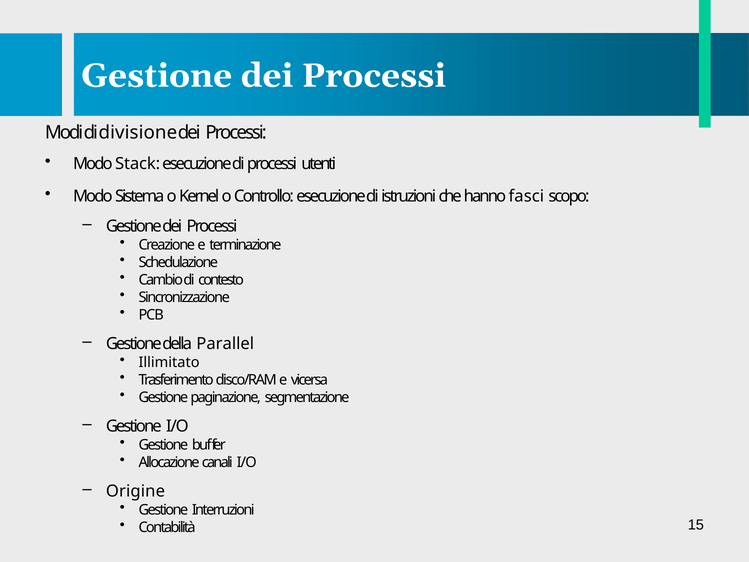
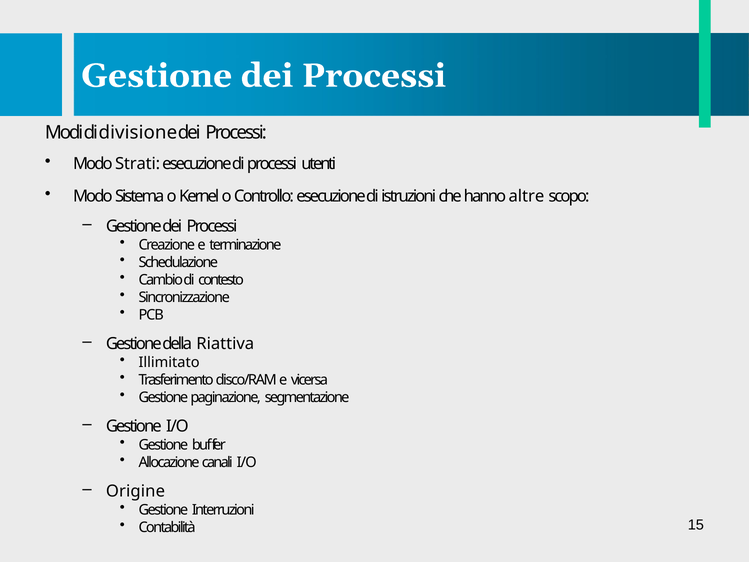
Stack: Stack -> Strati
fasci: fasci -> altre
Parallel: Parallel -> Riattiva
